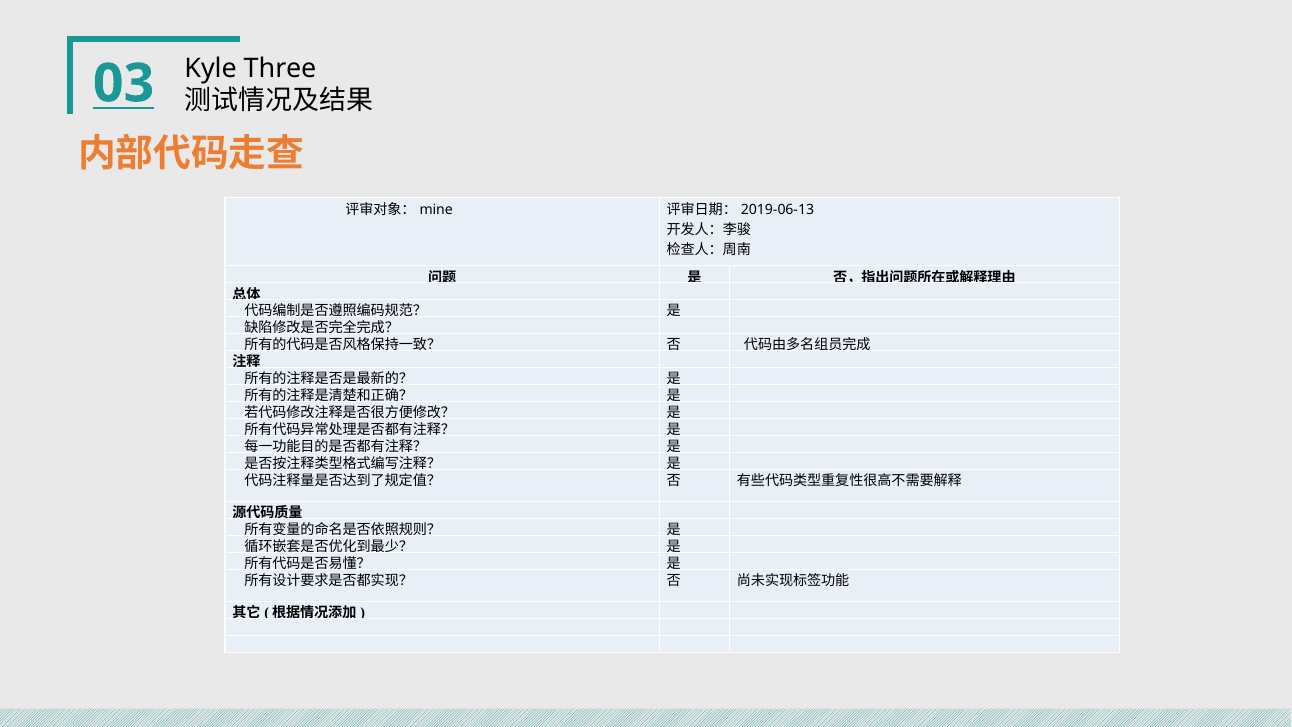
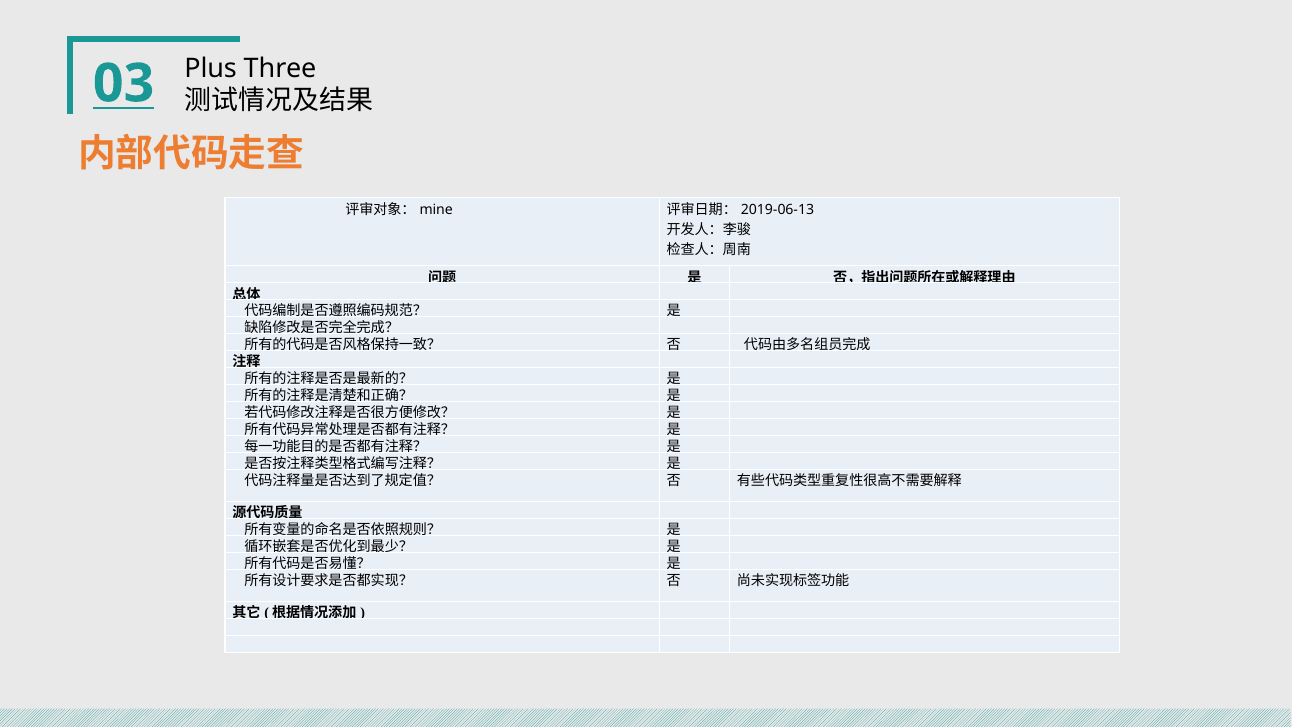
Kyle: Kyle -> Plus
